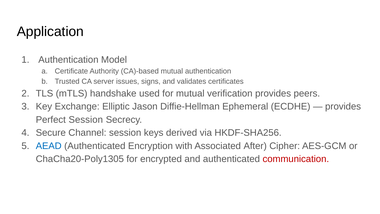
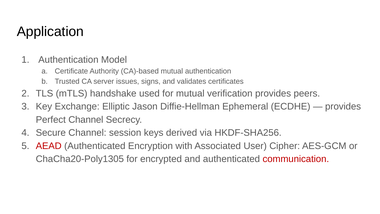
Perfect Session: Session -> Channel
AEAD colour: blue -> red
After: After -> User
